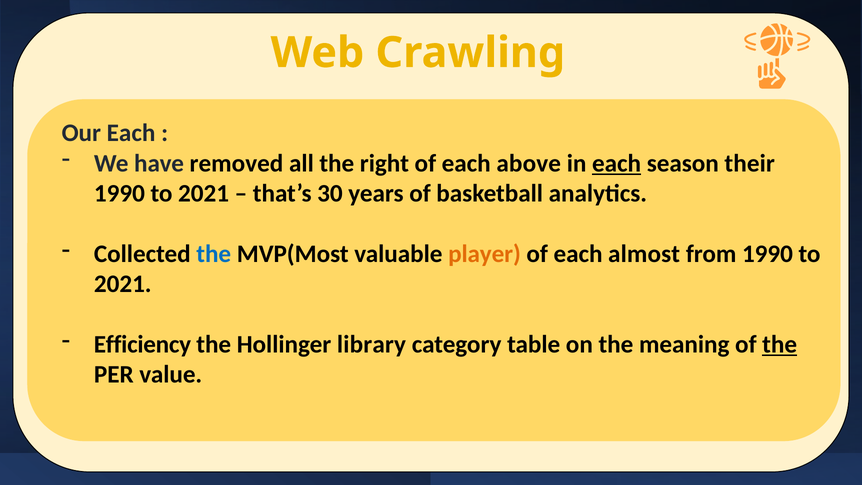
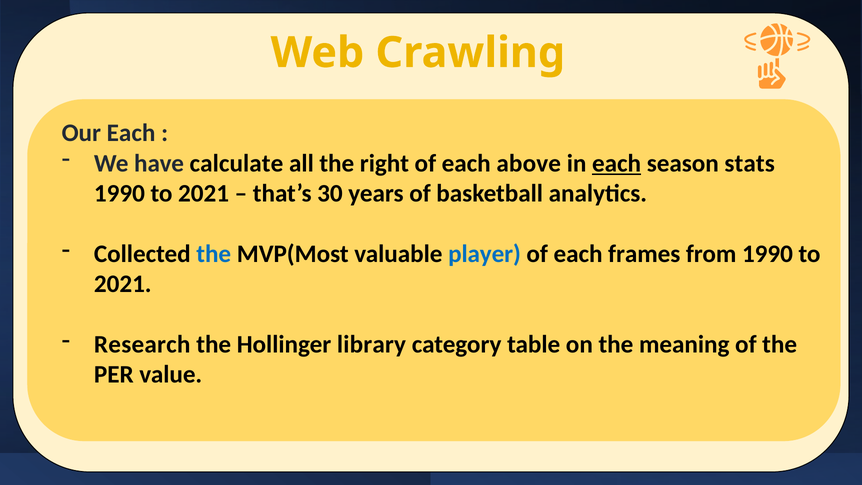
removed: removed -> calculate
their: their -> stats
player colour: orange -> blue
almost: almost -> frames
Efficiency: Efficiency -> Research
the at (780, 344) underline: present -> none
